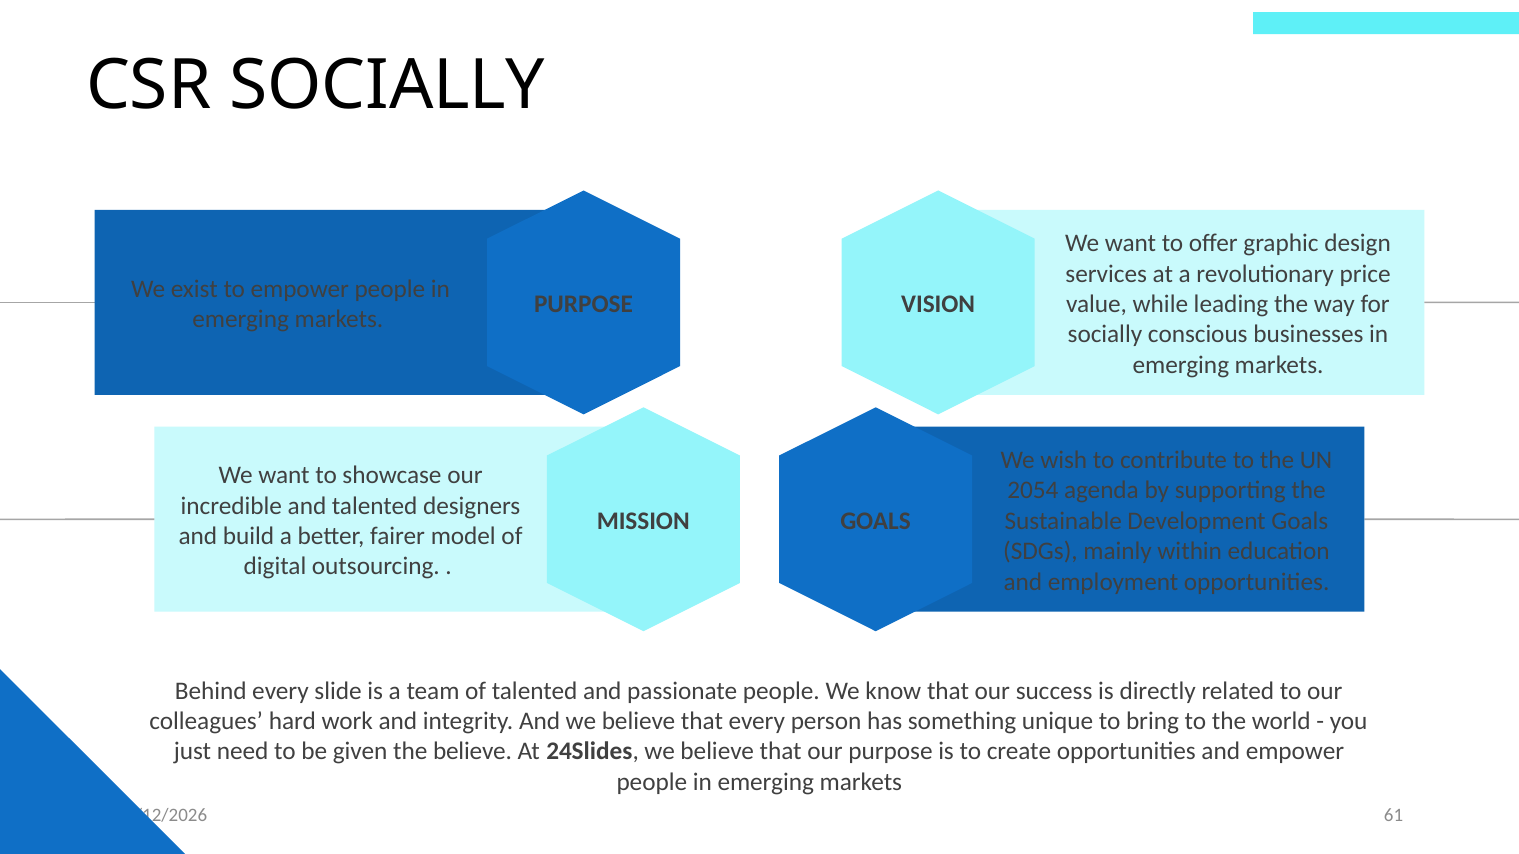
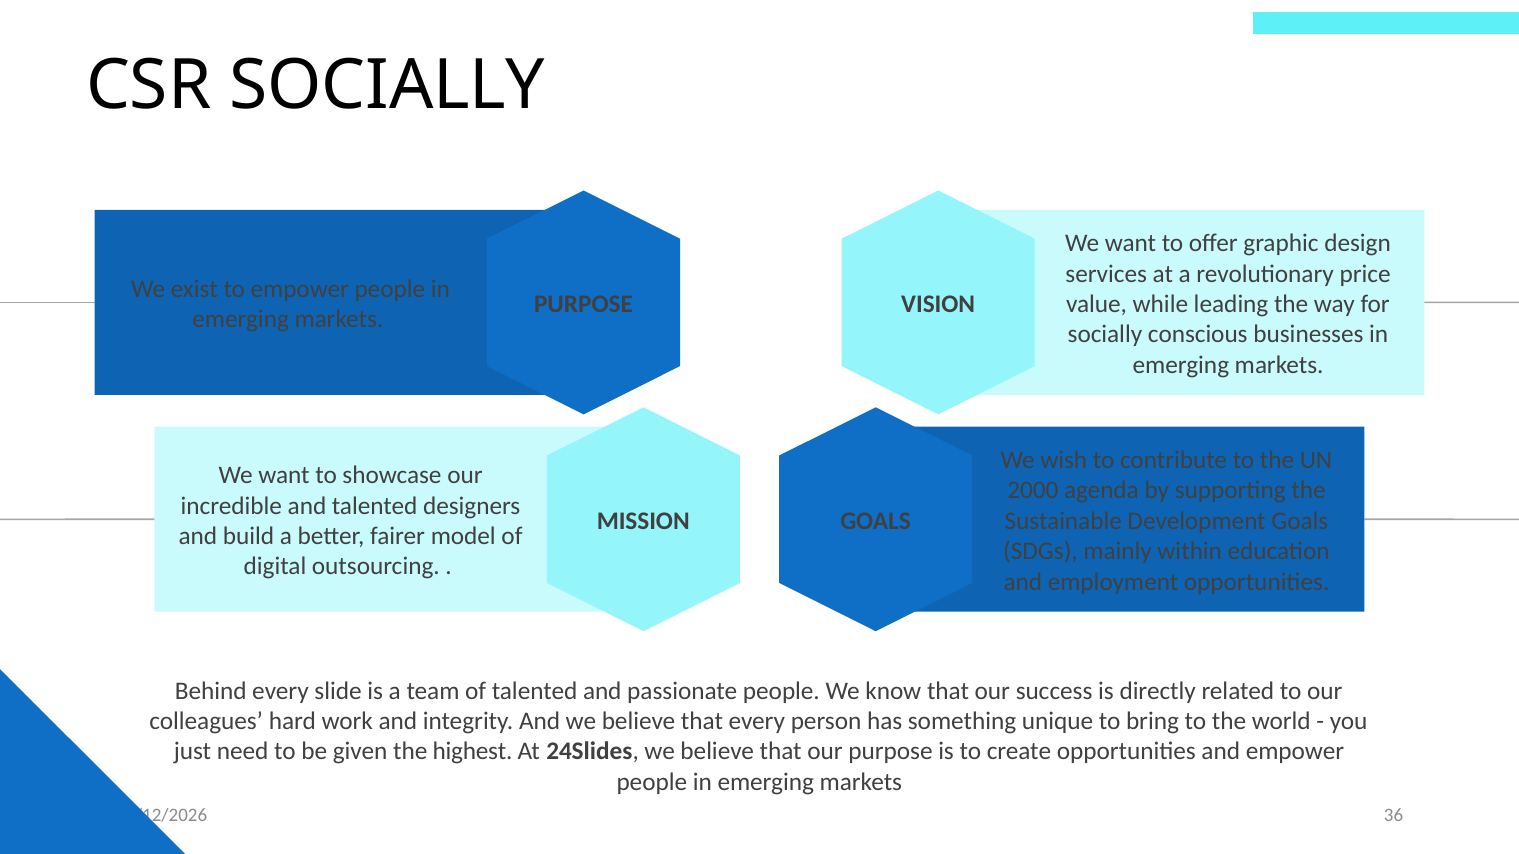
2054: 2054 -> 2000
the believe: believe -> highest
61: 61 -> 36
